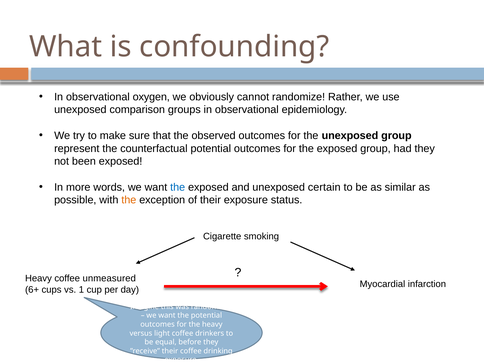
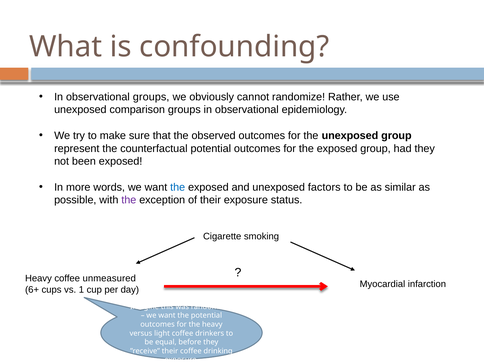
observational oxygen: oxygen -> groups
certain: certain -> factors
the at (129, 200) colour: orange -> purple
